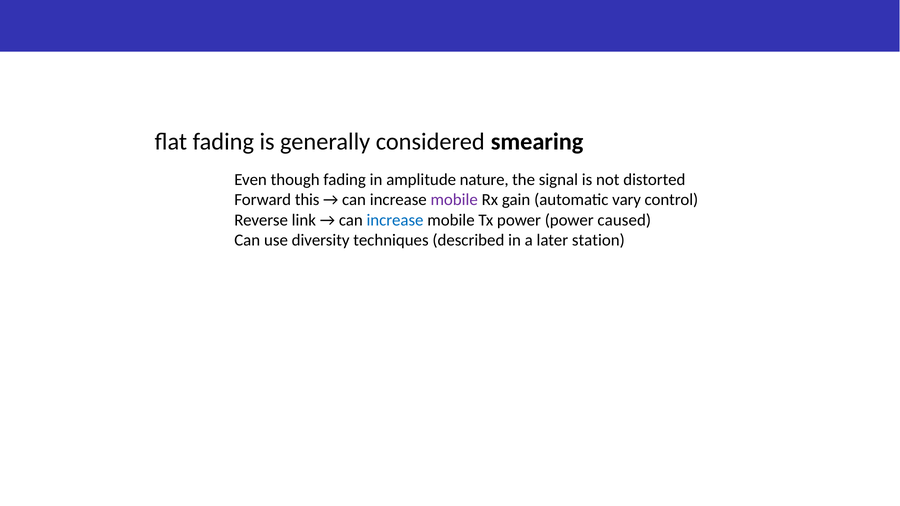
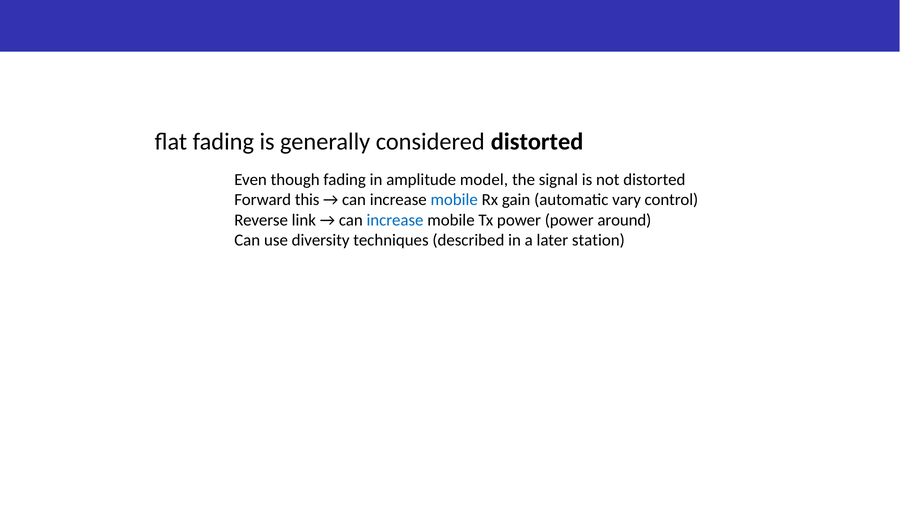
considered smearing: smearing -> distorted
nature: nature -> model
mobile at (454, 200) colour: purple -> blue
caused: caused -> around
